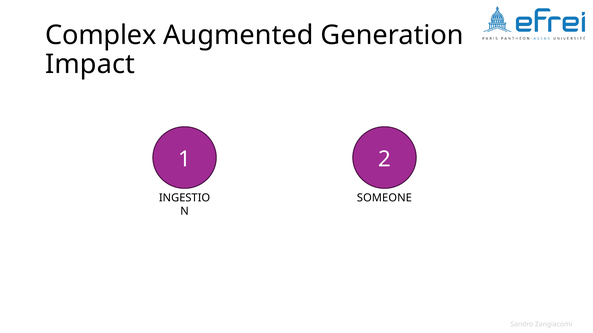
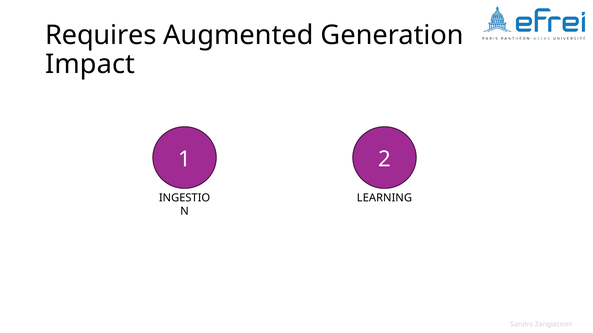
Complex: Complex -> Requires
SOMEONE: SOMEONE -> LEARNING
